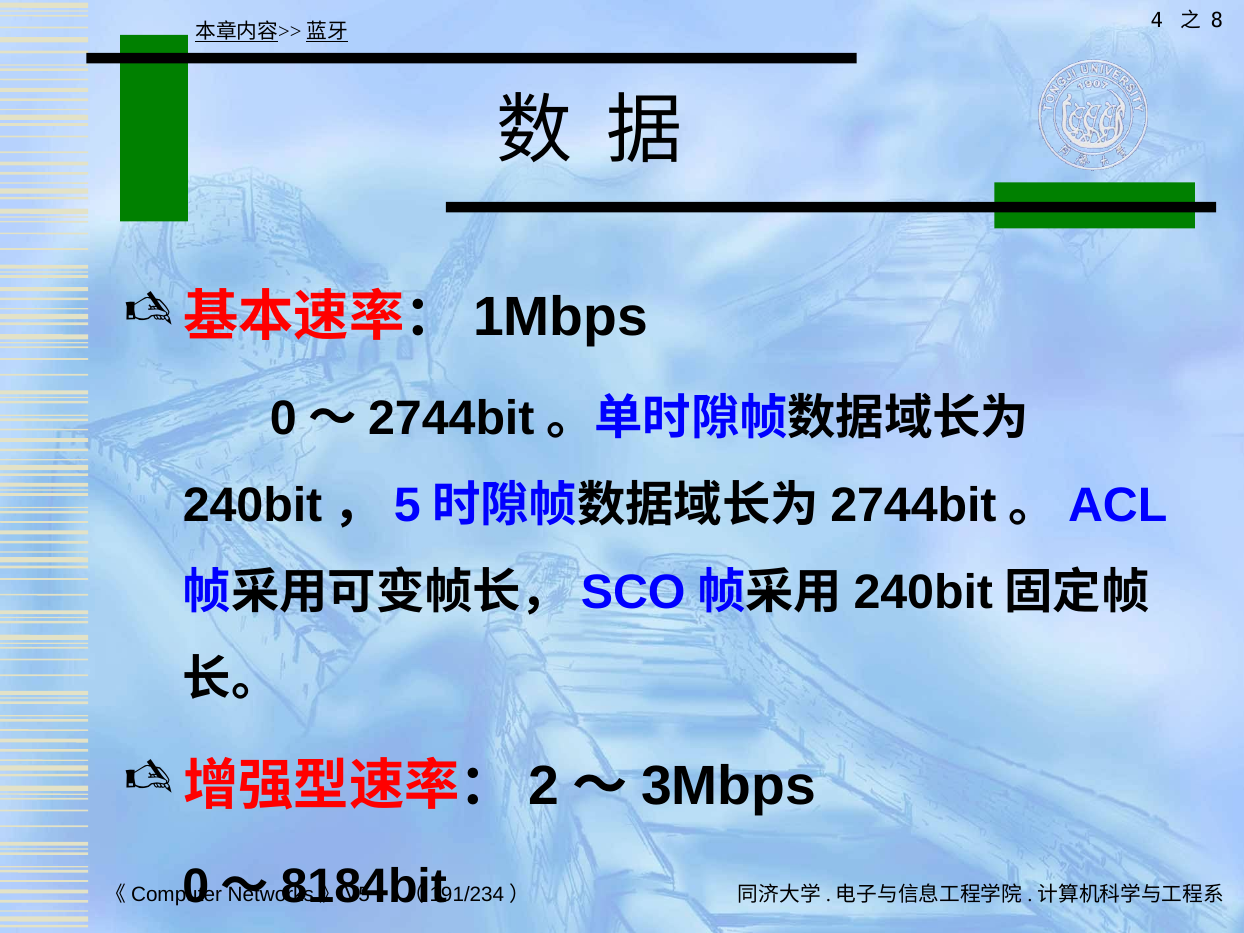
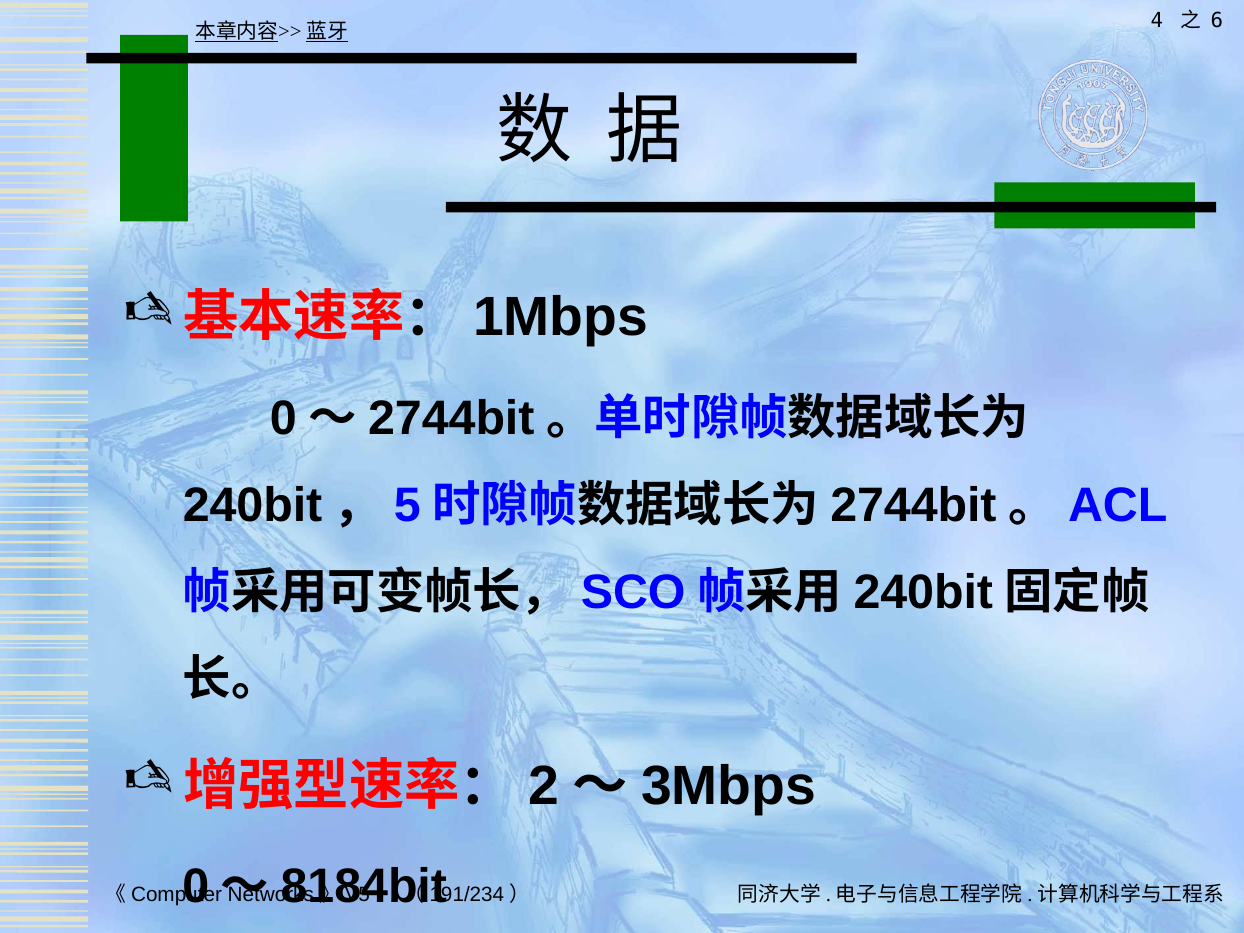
8: 8 -> 6
